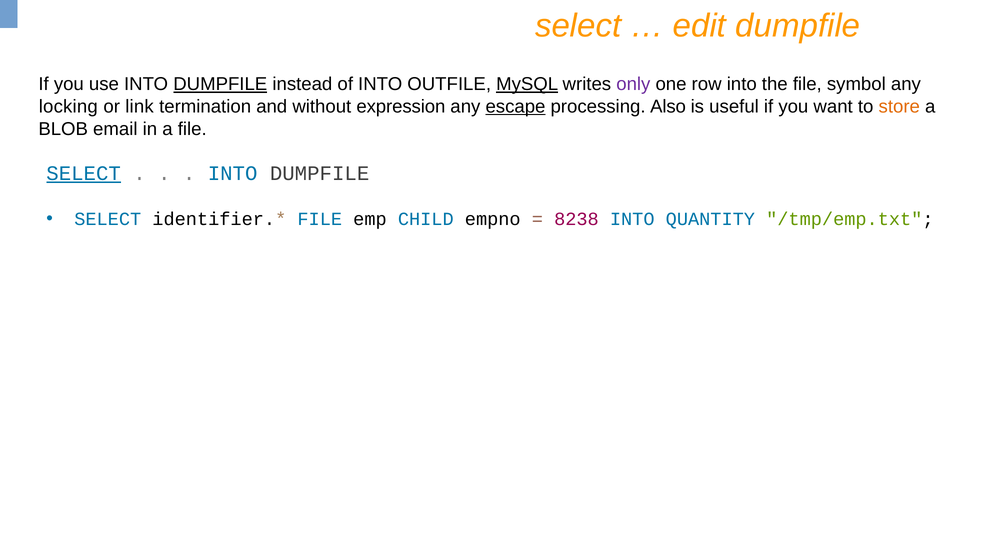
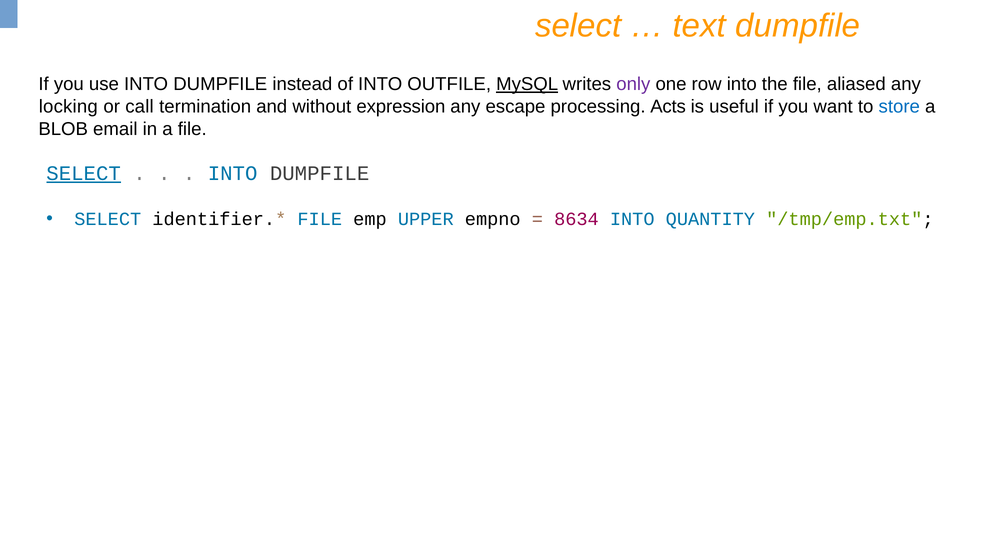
edit: edit -> text
DUMPFILE at (220, 84) underline: present -> none
symbol: symbol -> aliased
link: link -> call
escape underline: present -> none
Also: Also -> Acts
store colour: orange -> blue
CHILD: CHILD -> UPPER
8238: 8238 -> 8634
